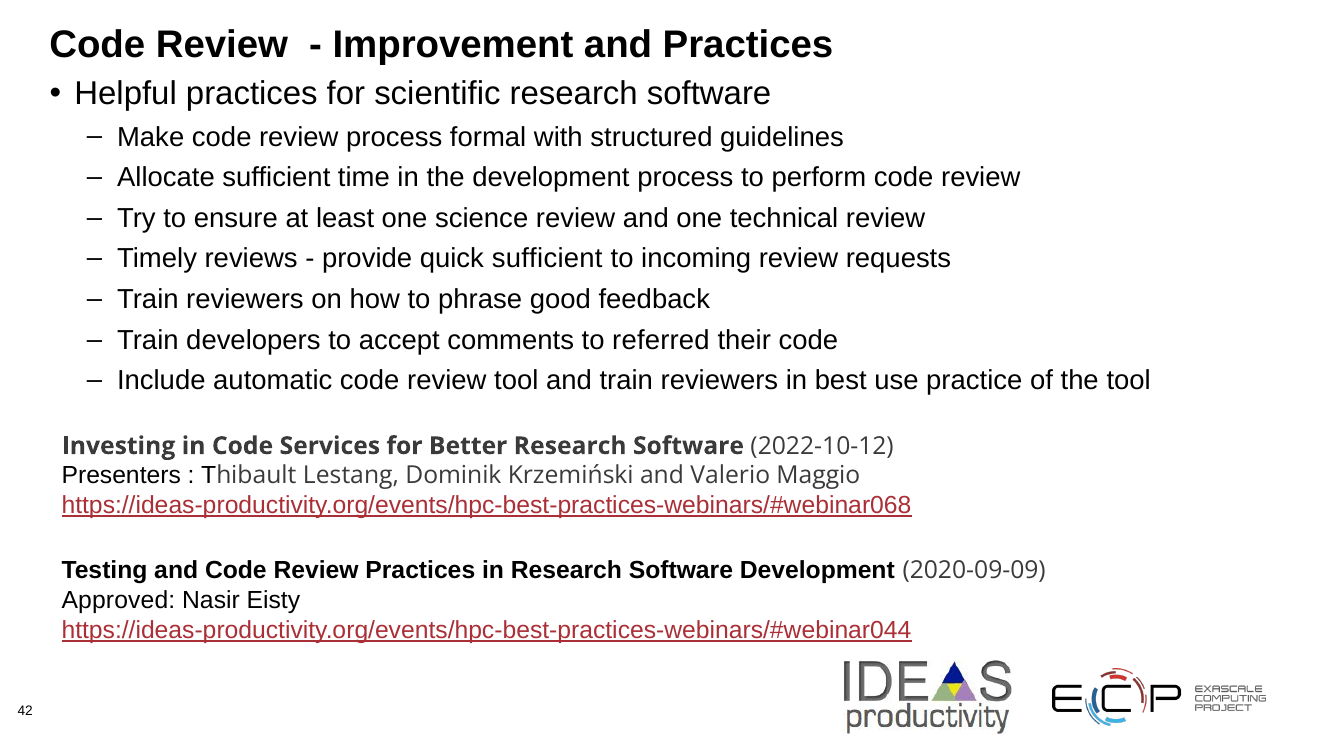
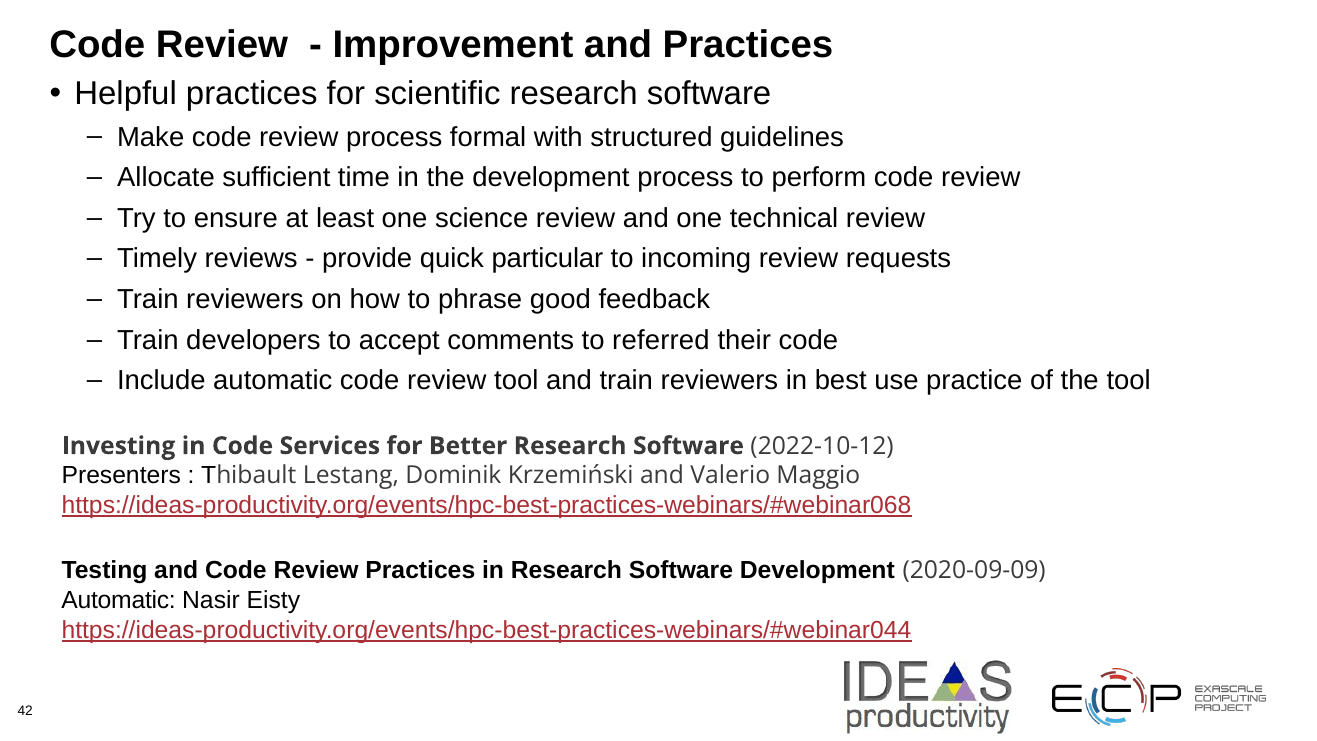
quick sufficient: sufficient -> particular
Approved at (118, 600): Approved -> Automatic
